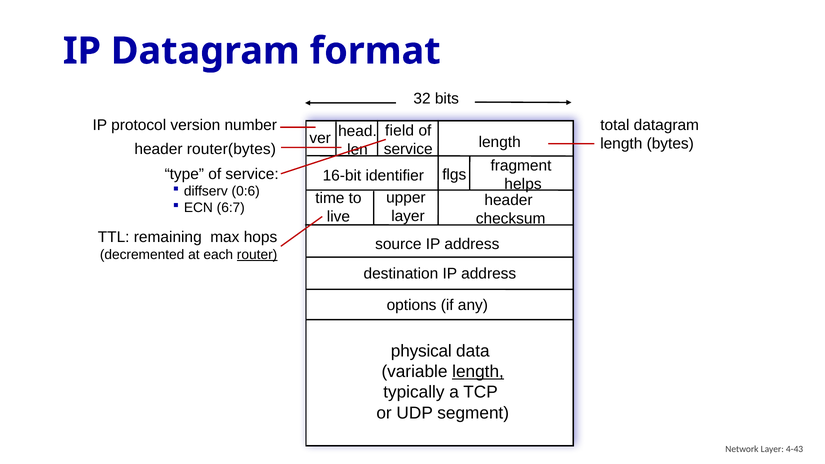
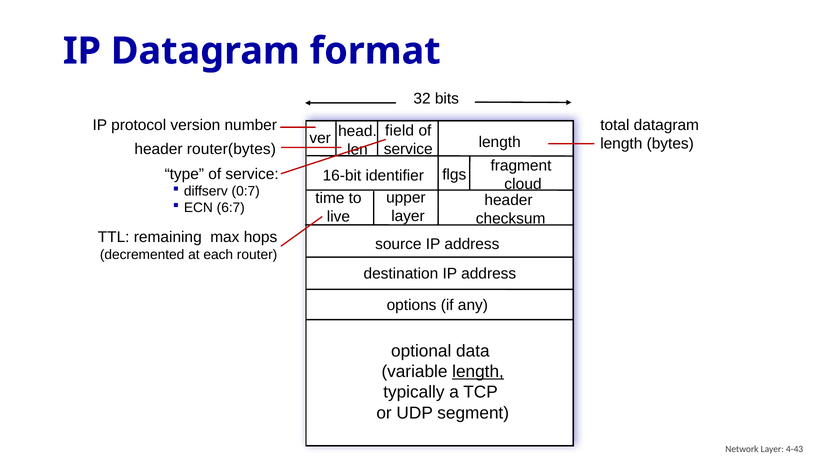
helps: helps -> cloud
0:6: 0:6 -> 0:7
router underline: present -> none
physical: physical -> optional
